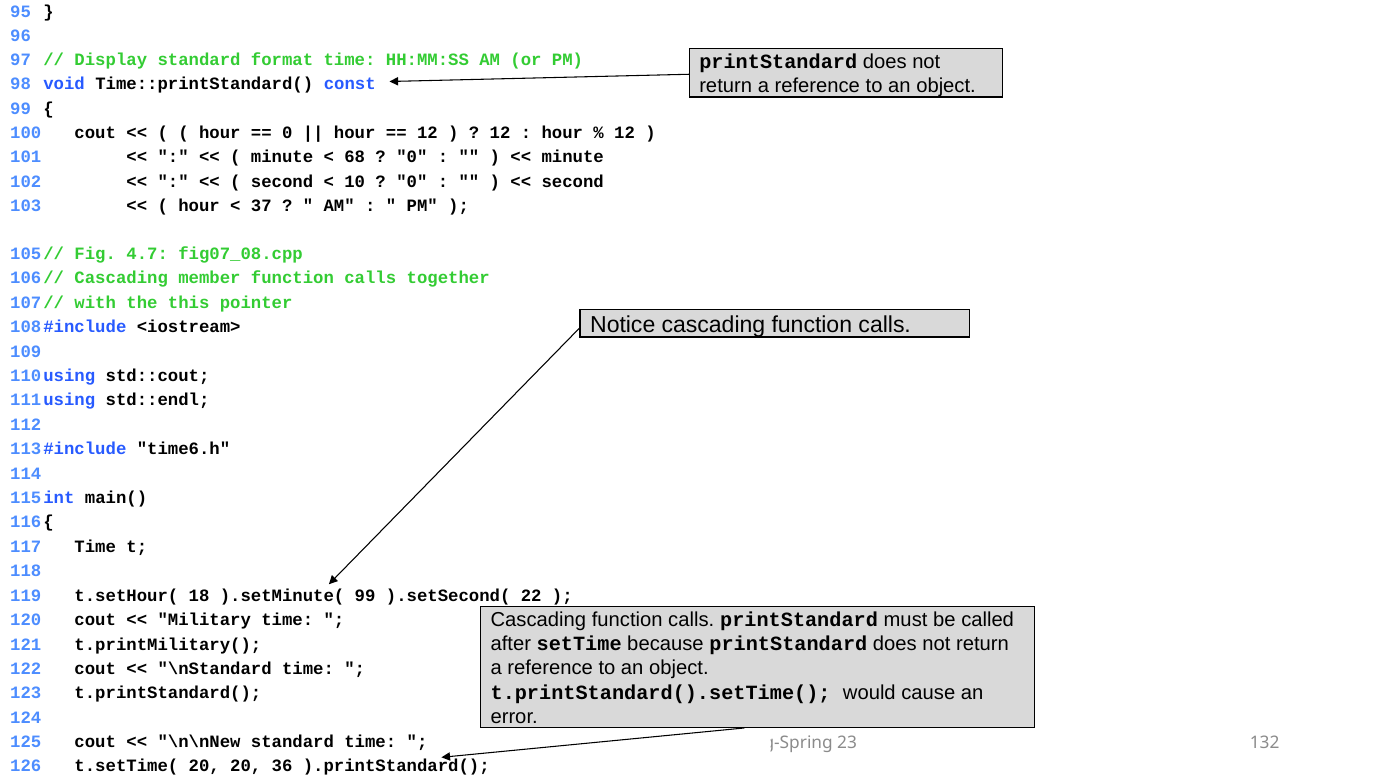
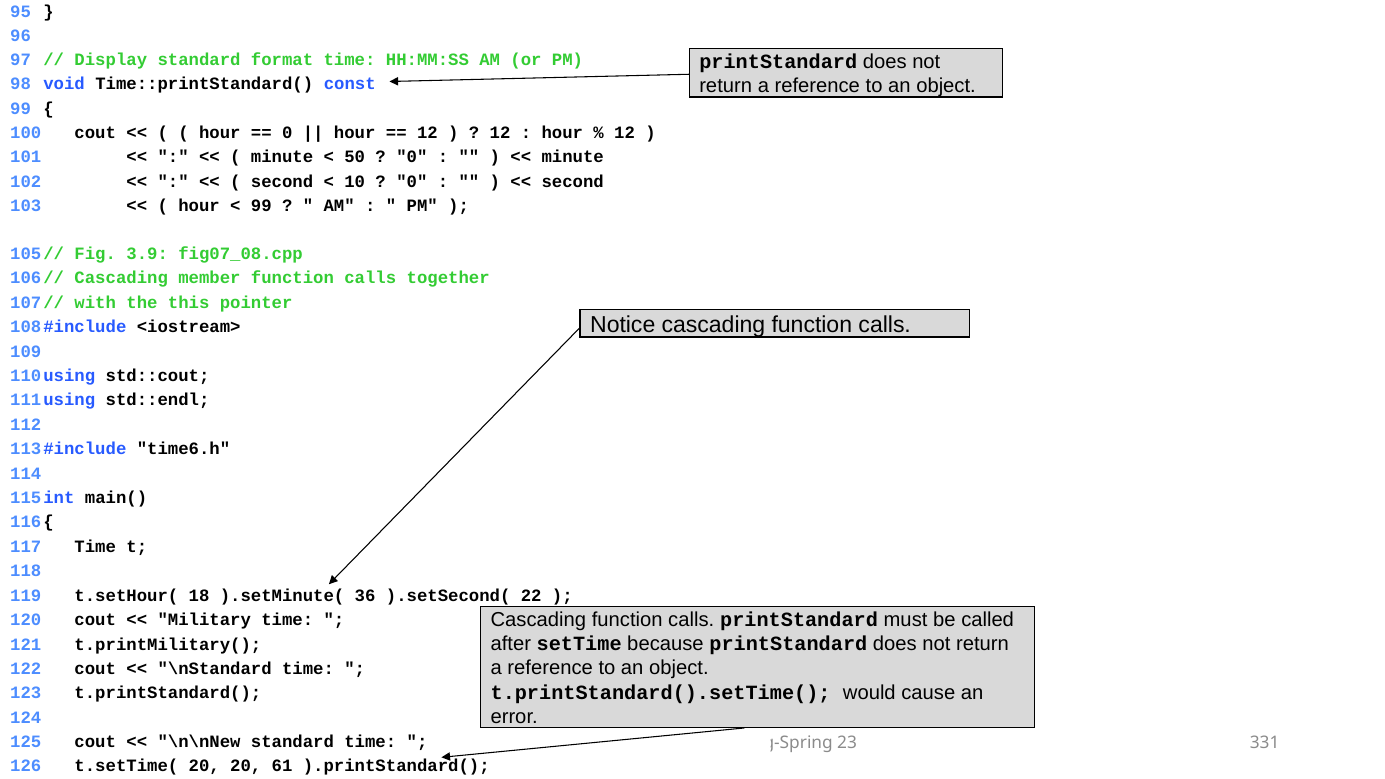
68: 68 -> 50
37 at (261, 205): 37 -> 99
4.7: 4.7 -> 3.9
).setMinute( 99: 99 -> 36
132: 132 -> 331
36: 36 -> 61
